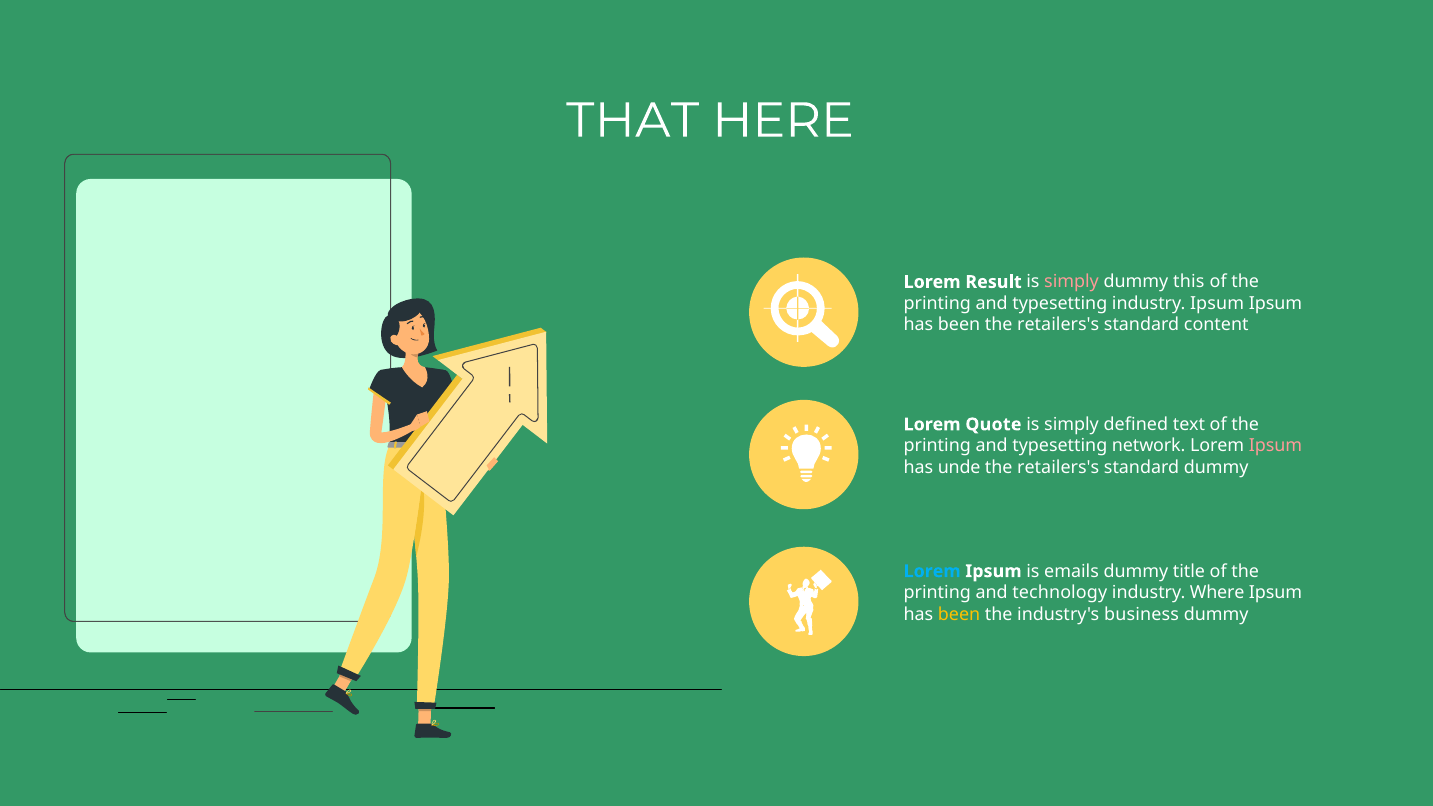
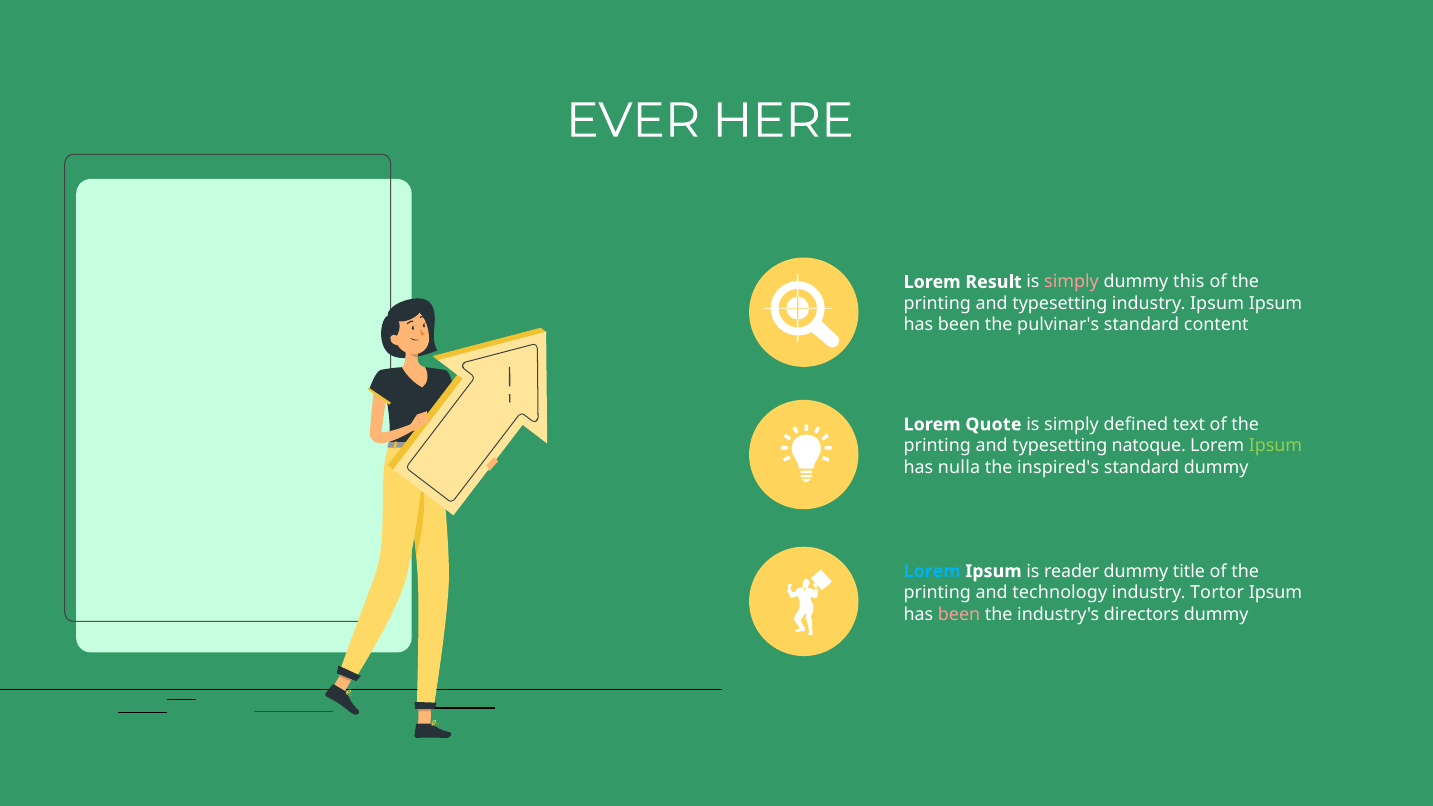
THAT: THAT -> EVER
been the retailers's: retailers's -> pulvinar's
network: network -> natoque
Ipsum at (1276, 446) colour: pink -> light green
unde: unde -> nulla
retailers's at (1058, 467): retailers's -> inspired's
emails: emails -> reader
Where: Where -> Tortor
been at (959, 614) colour: yellow -> pink
business: business -> directors
